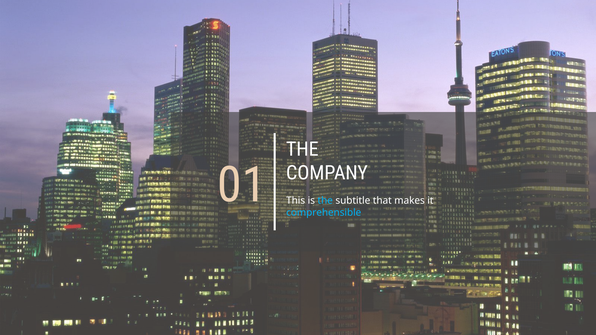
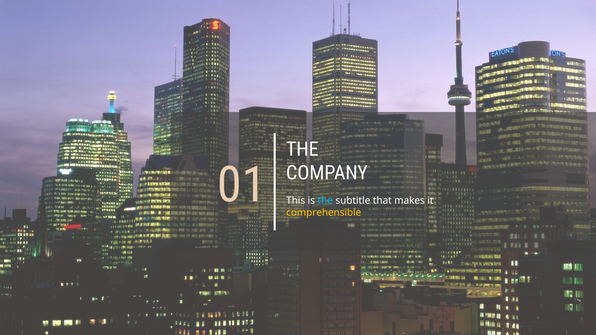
comprehensible colour: light blue -> yellow
